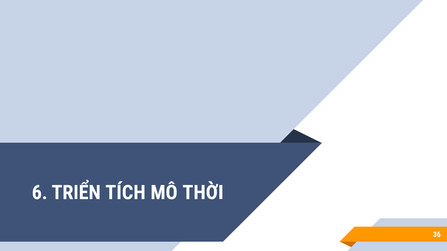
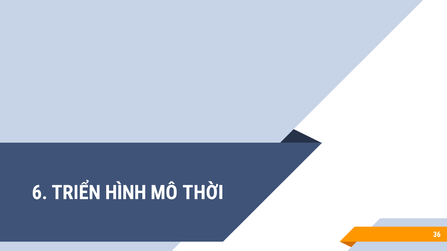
TÍCH: TÍCH -> HÌNH
